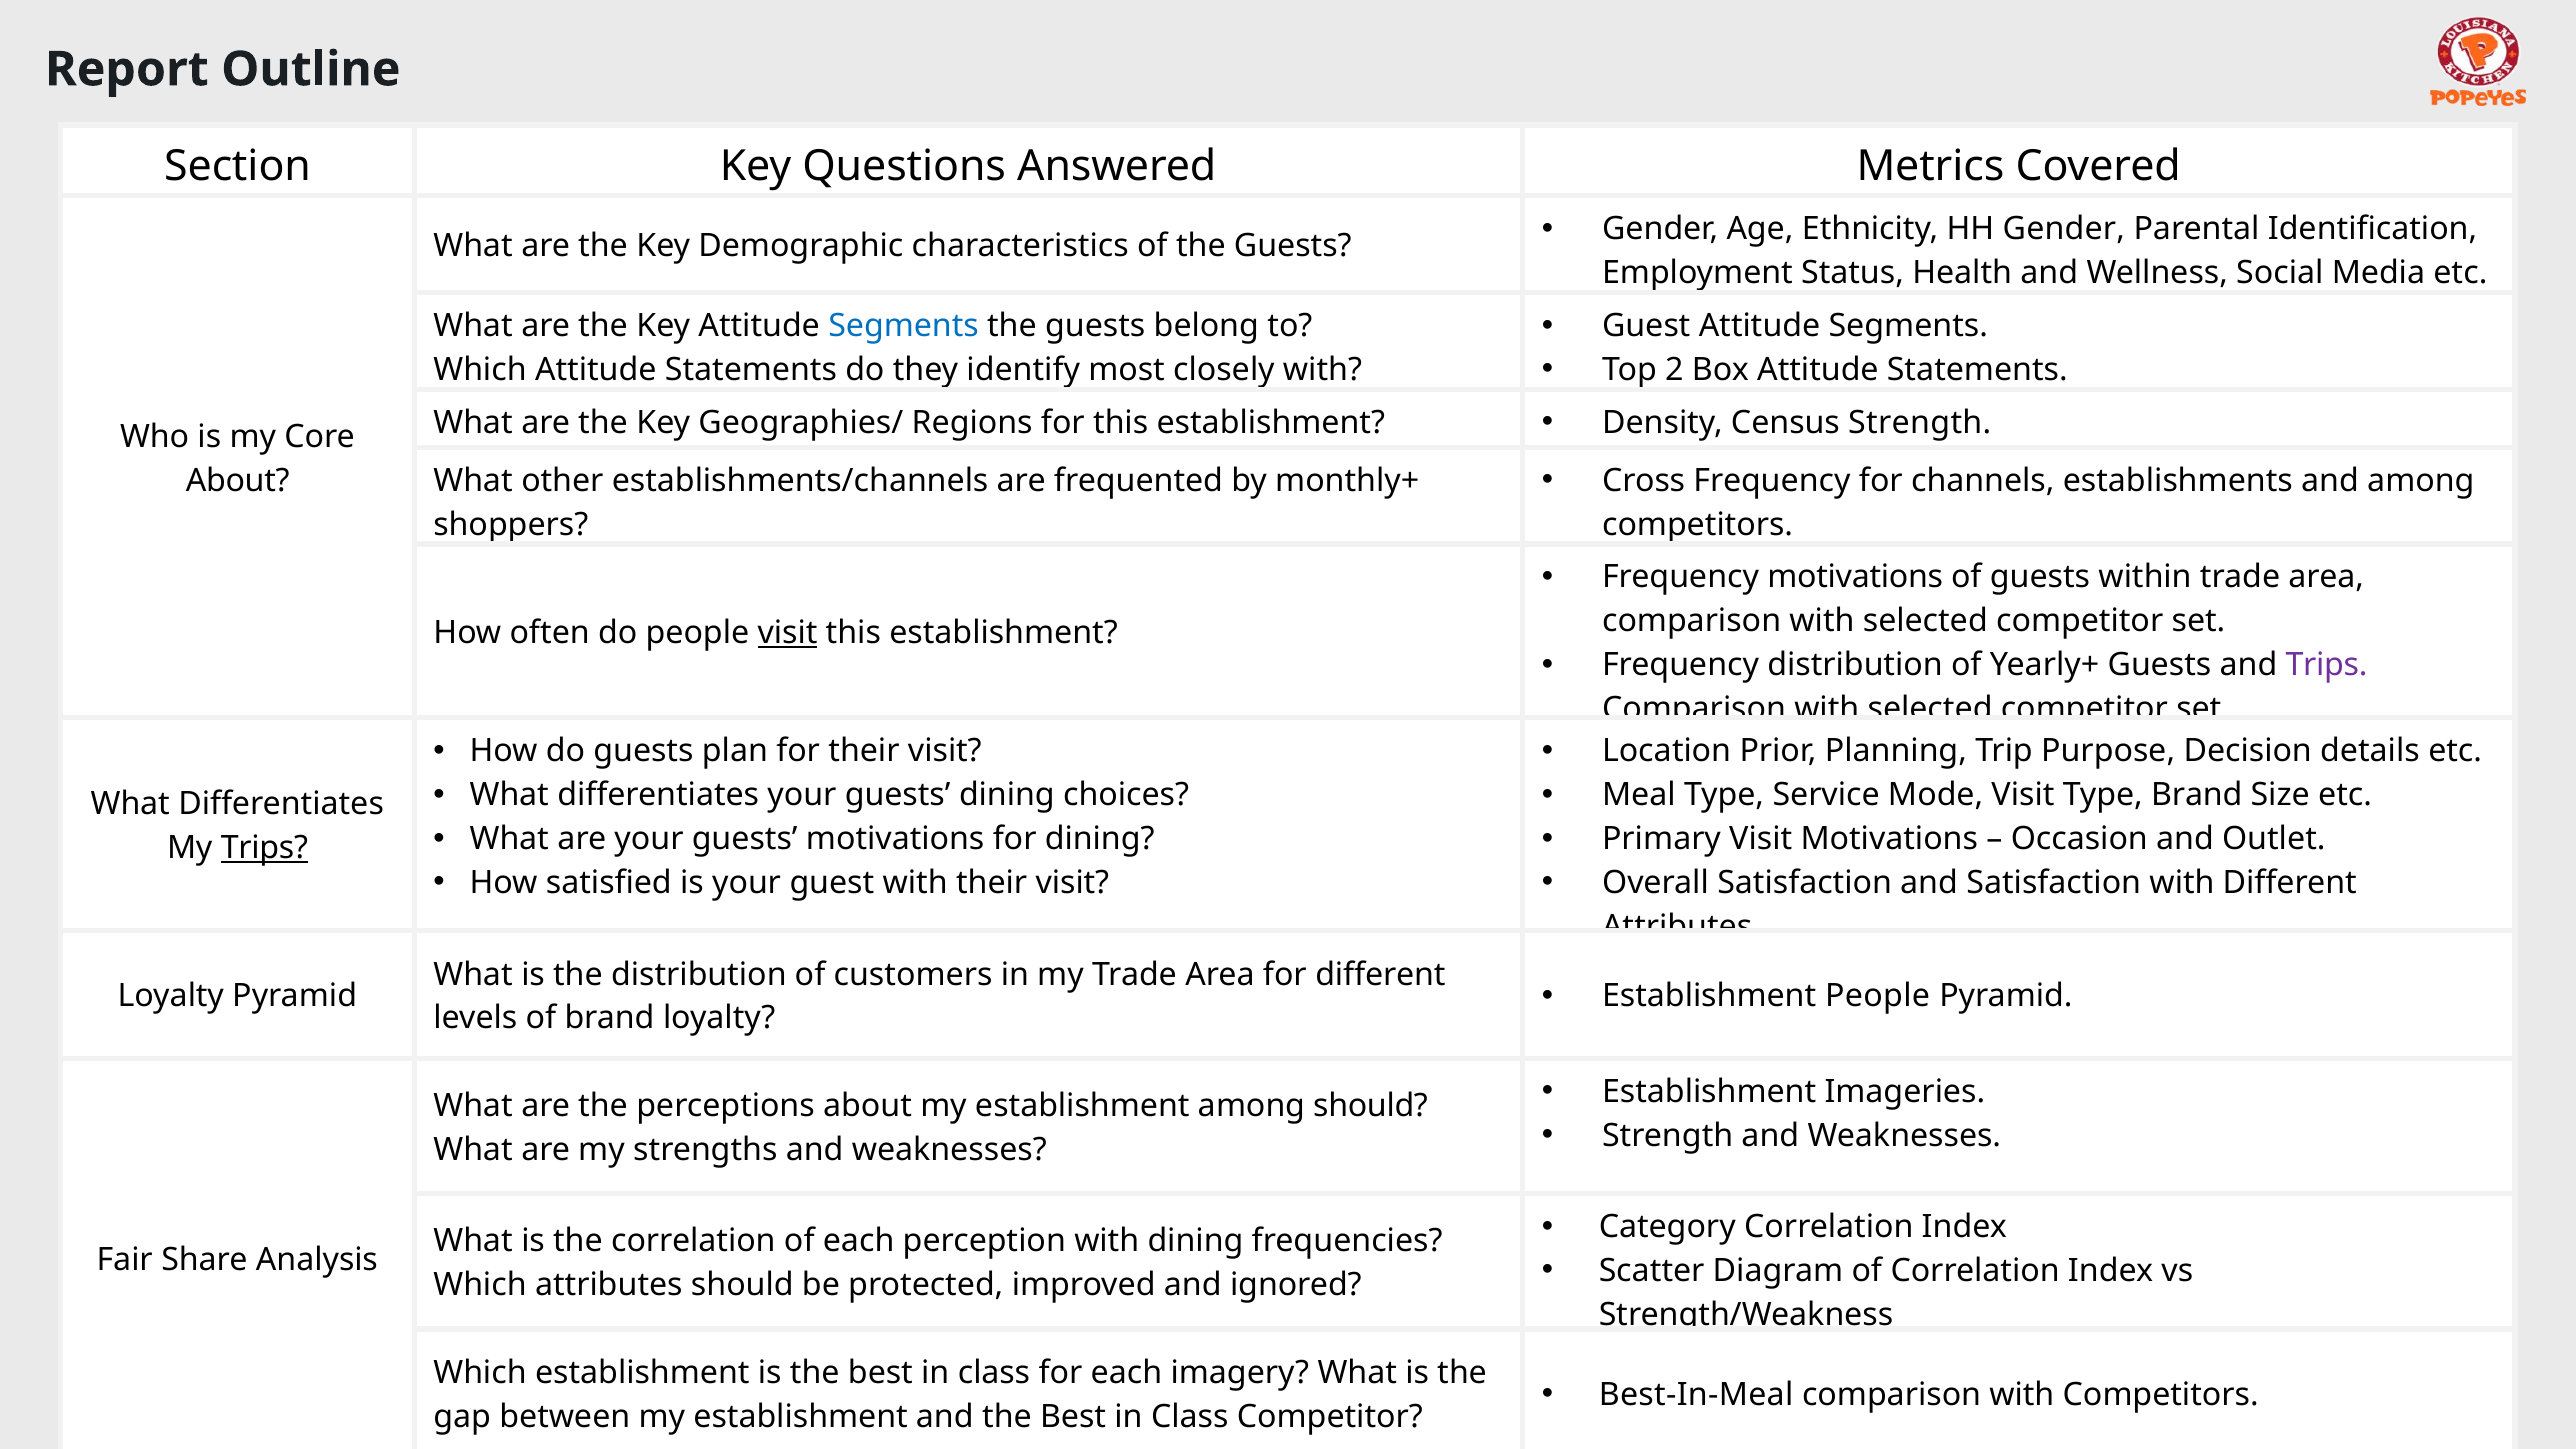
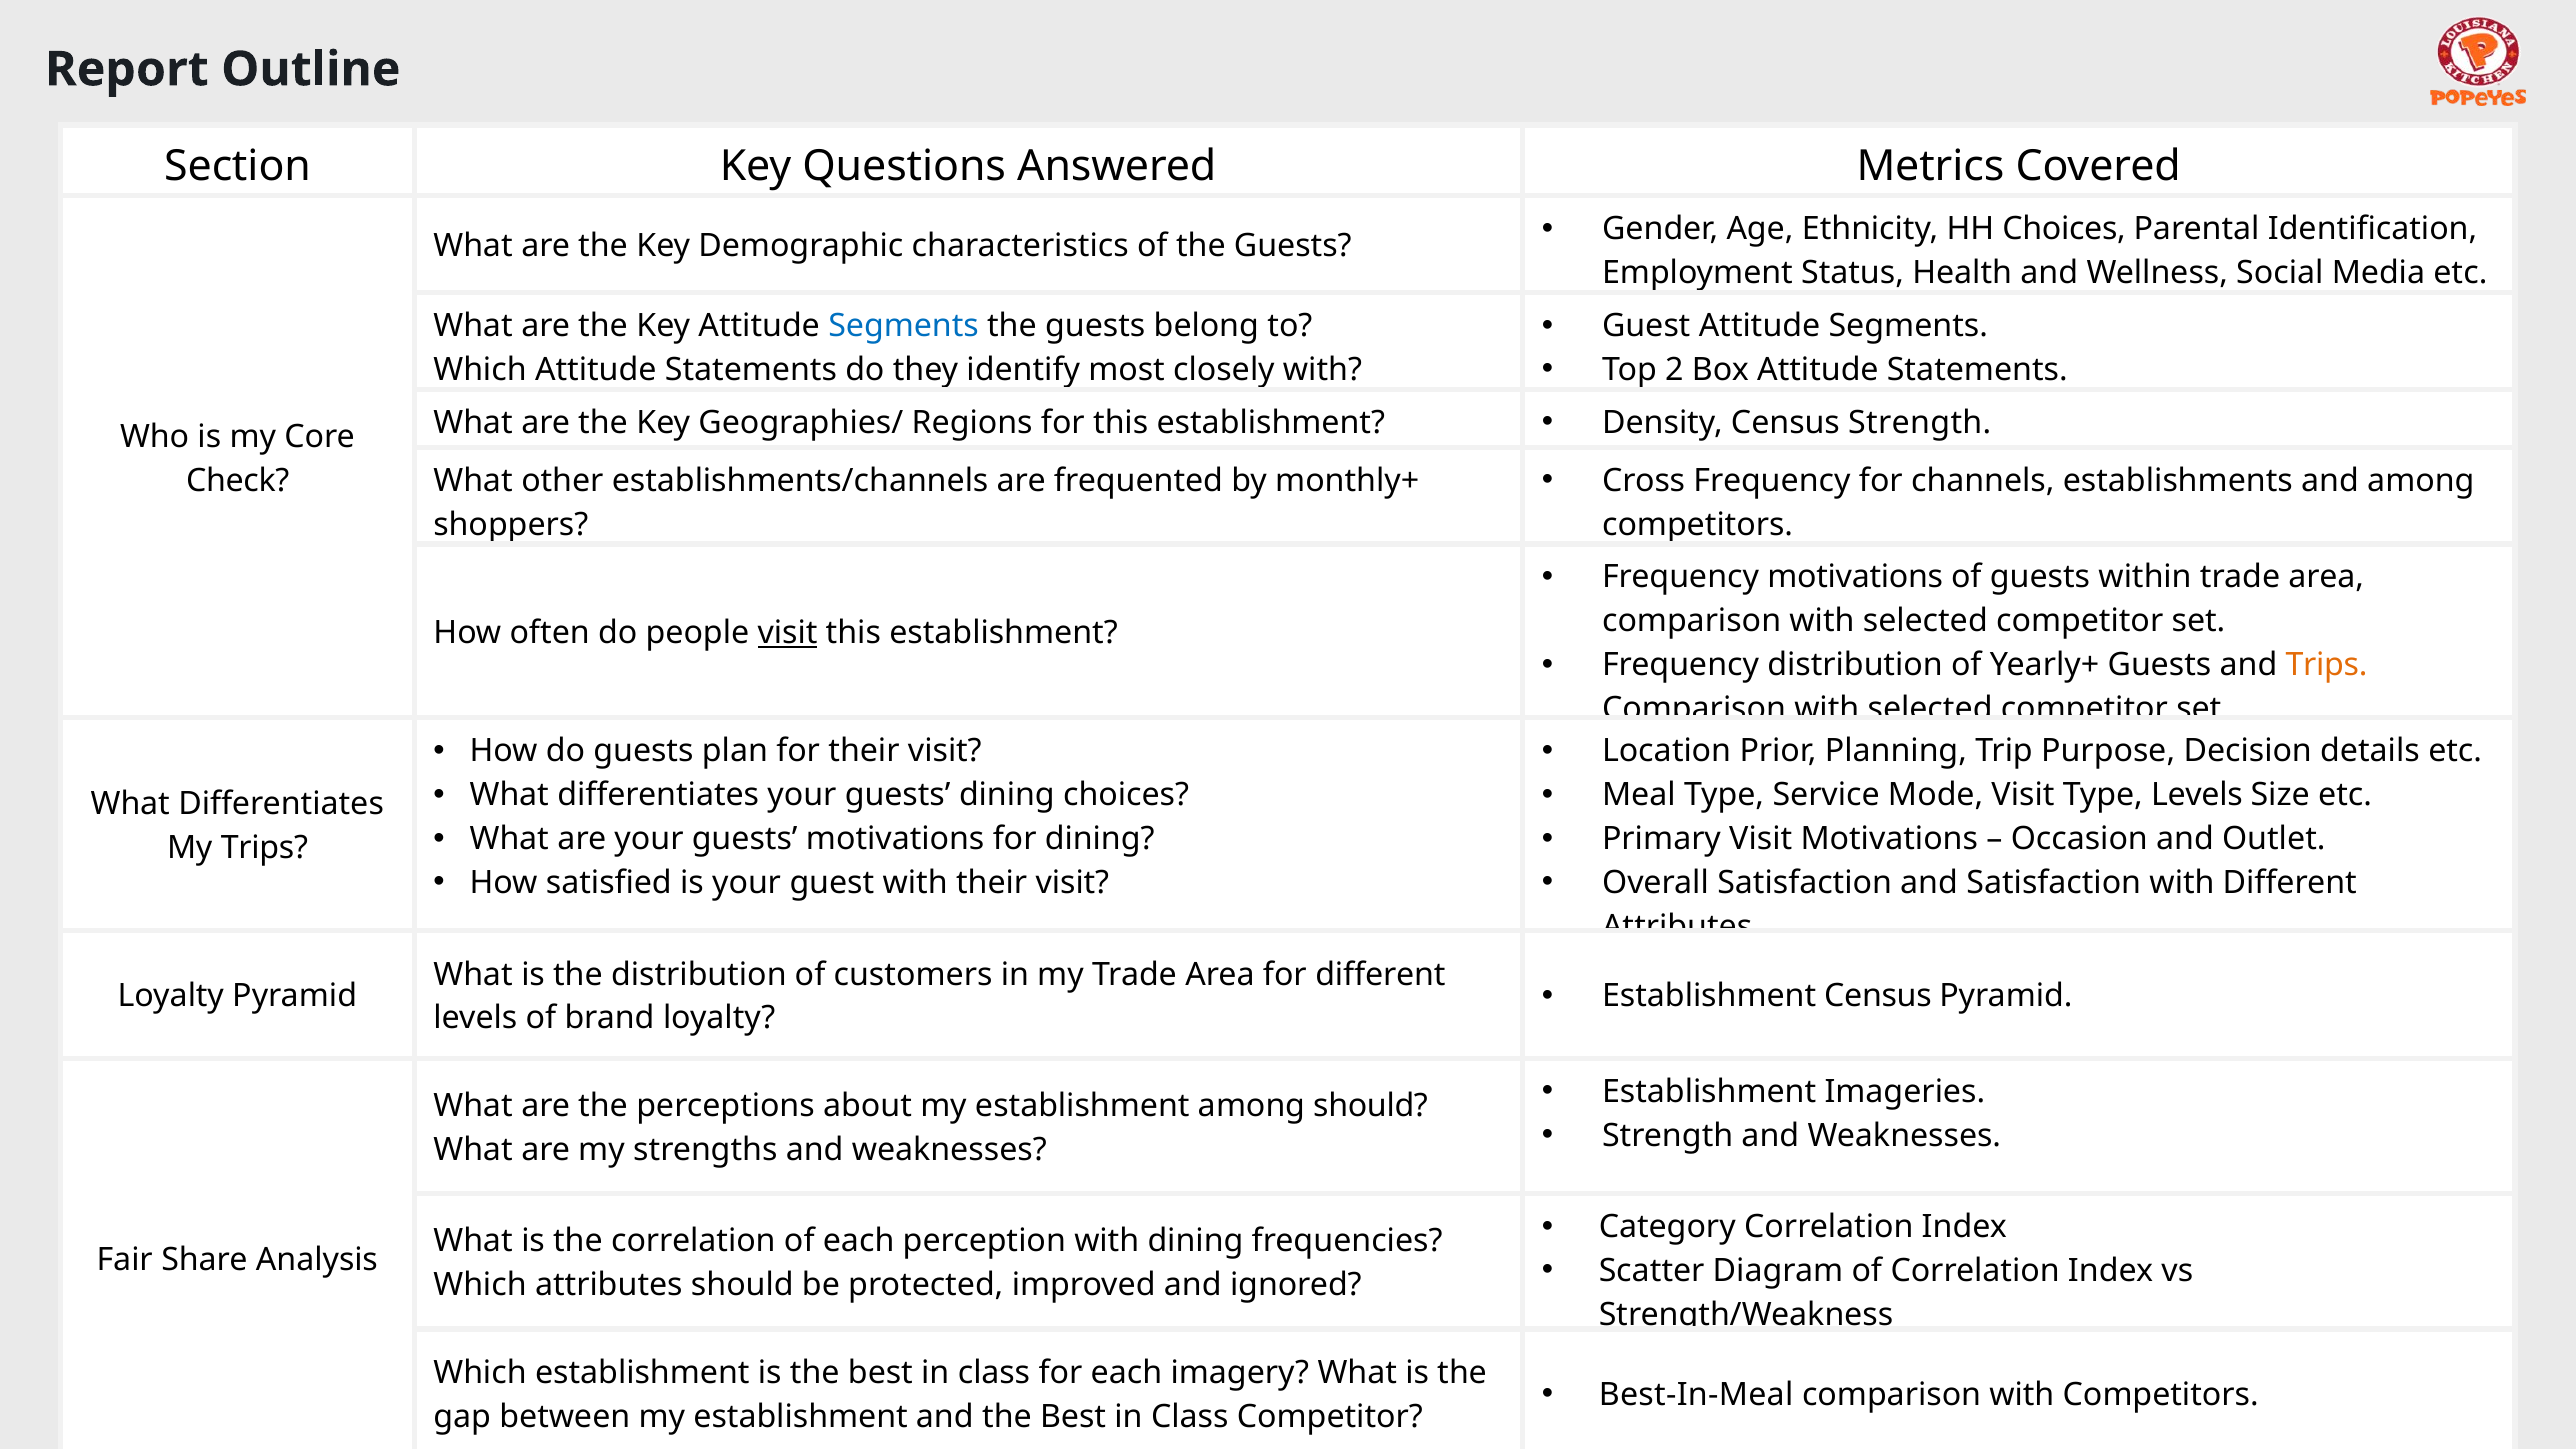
HH Gender: Gender -> Choices
About at (238, 481): About -> Check
Trips at (2327, 665) colour: purple -> orange
Type Brand: Brand -> Levels
Trips at (264, 848) underline: present -> none
Establishment People: People -> Census
